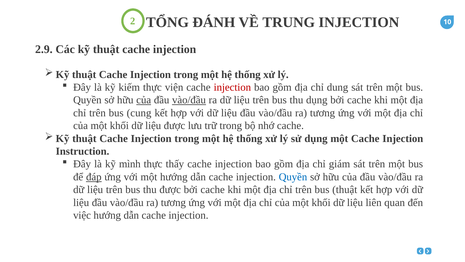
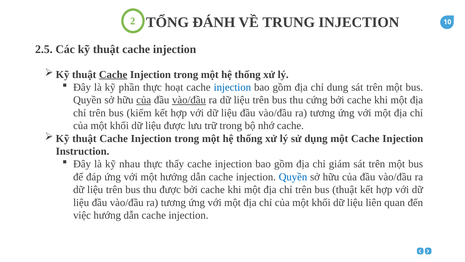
2.9: 2.9 -> 2.5
Cache at (113, 74) underline: none -> present
kiếm: kiếm -> phần
viện: viện -> hoạt
injection at (232, 87) colour: red -> blue
thu dụng: dụng -> cứng
cung: cung -> kiếm
mình: mình -> nhau
đáp underline: present -> none
